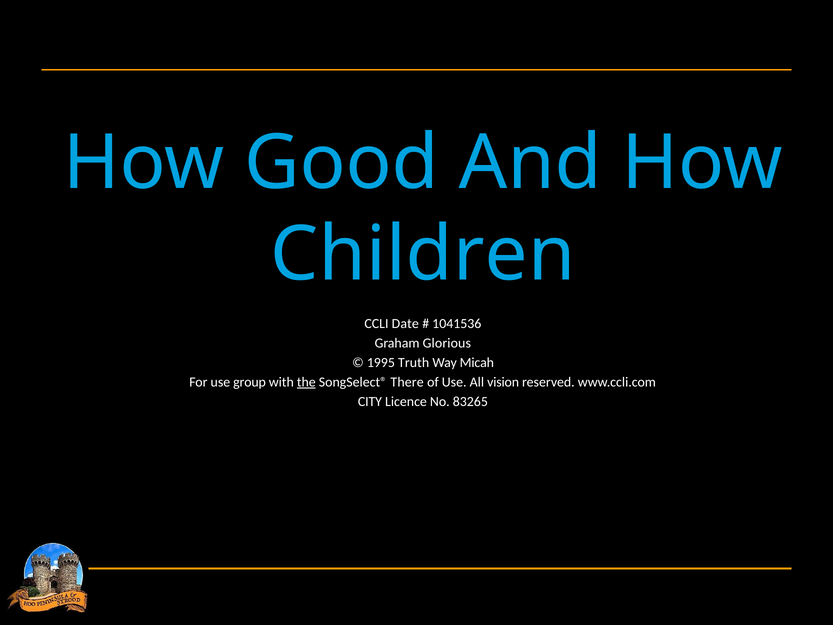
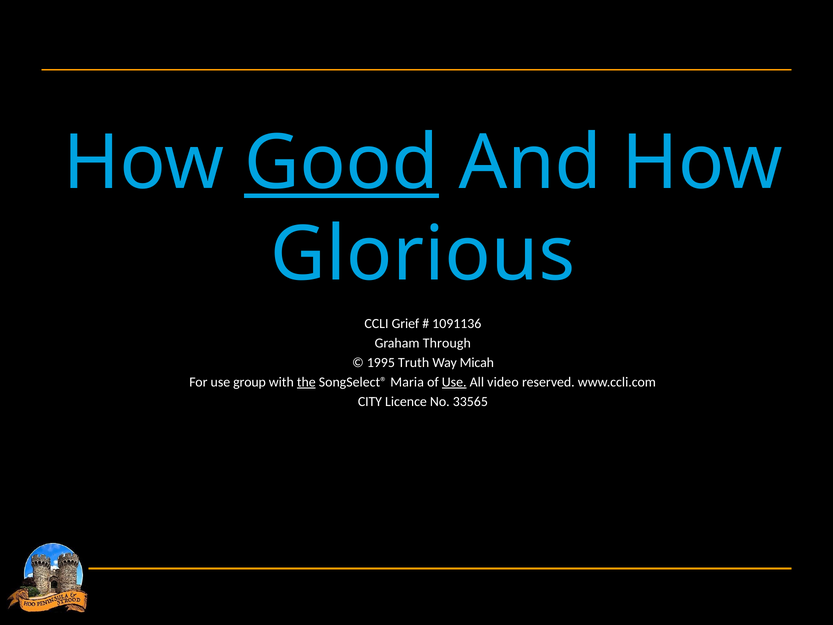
Good underline: none -> present
Children: Children -> Glorious
Date: Date -> Grief
1041536: 1041536 -> 1091136
Glorious: Glorious -> Through
There: There -> Maria
Use at (454, 382) underline: none -> present
vision: vision -> video
83265: 83265 -> 33565
